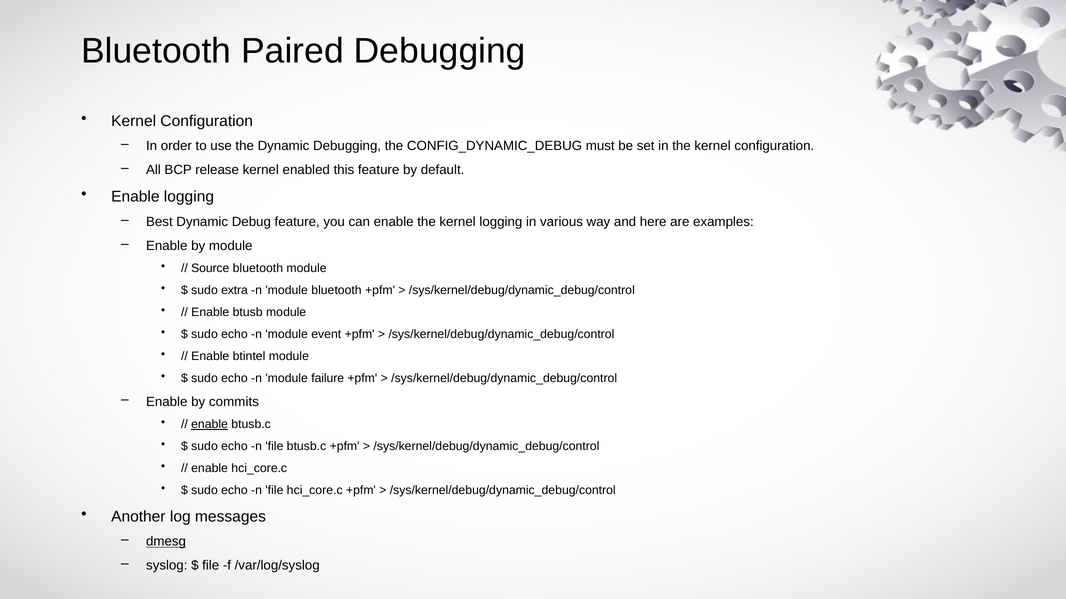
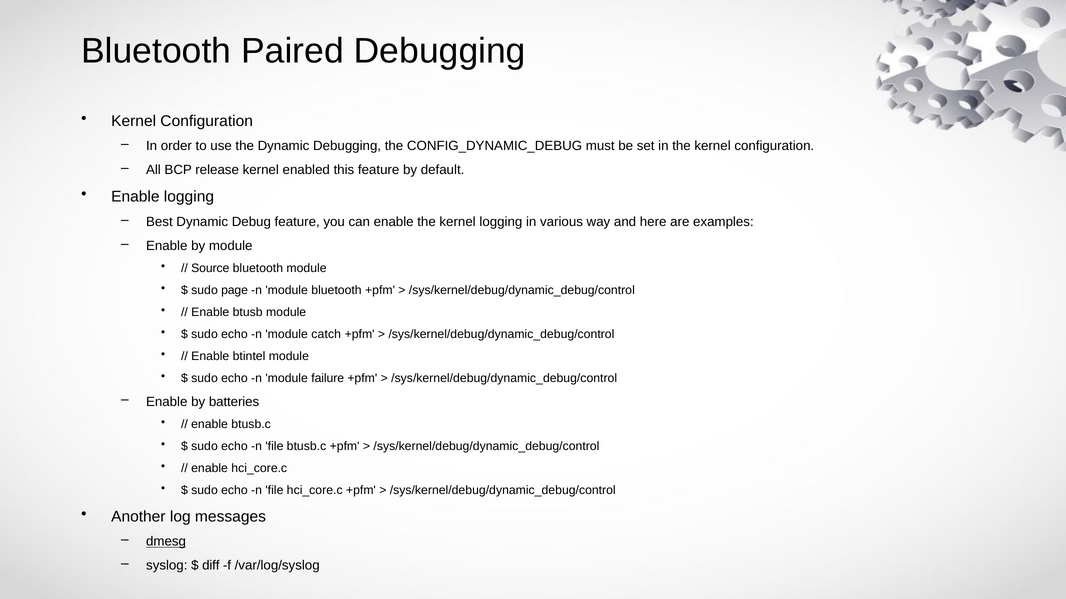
extra: extra -> page
event: event -> catch
commits: commits -> batteries
enable at (210, 425) underline: present -> none
file at (211, 566): file -> diff
